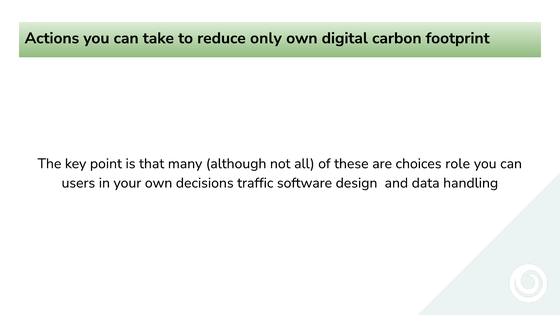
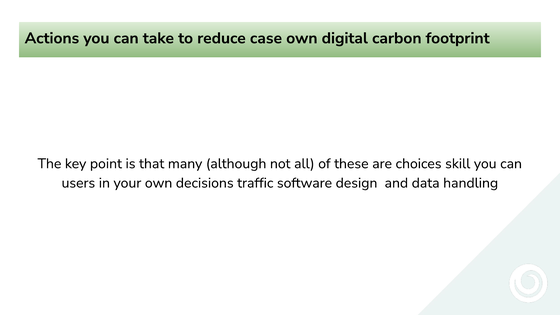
only: only -> case
role: role -> skill
